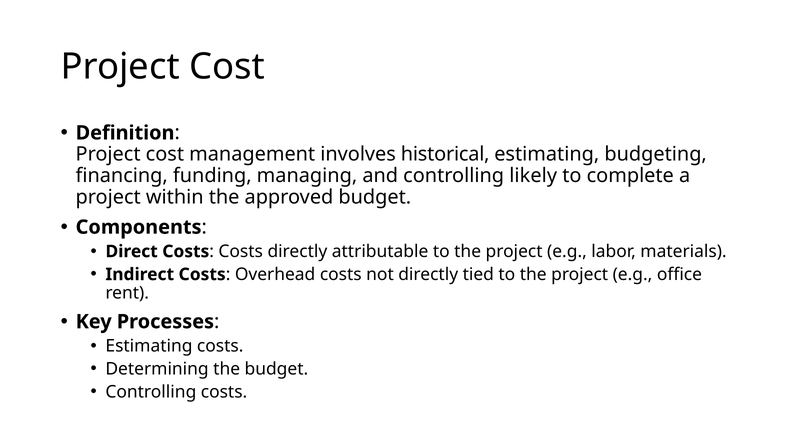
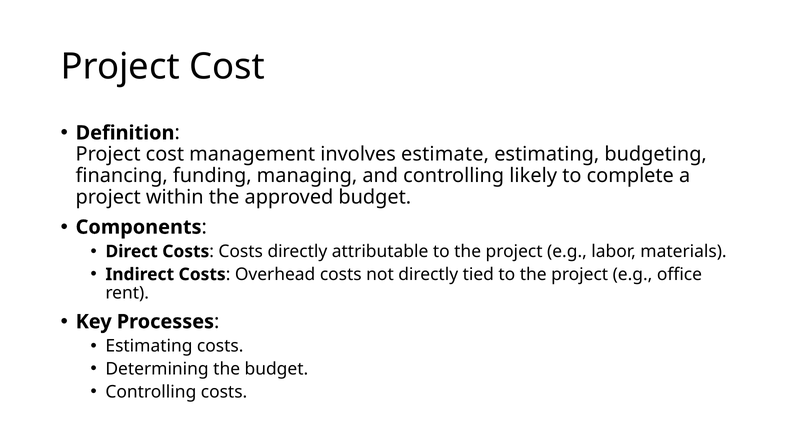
historical: historical -> estimate
